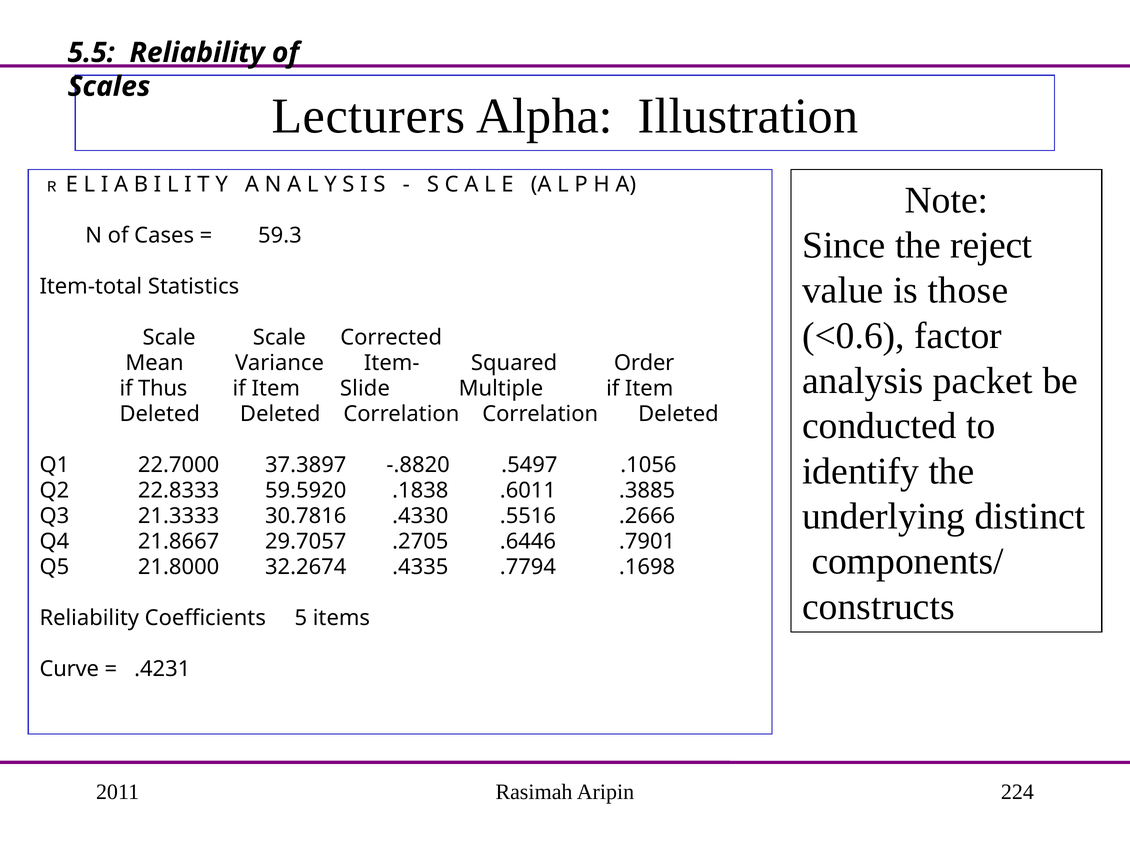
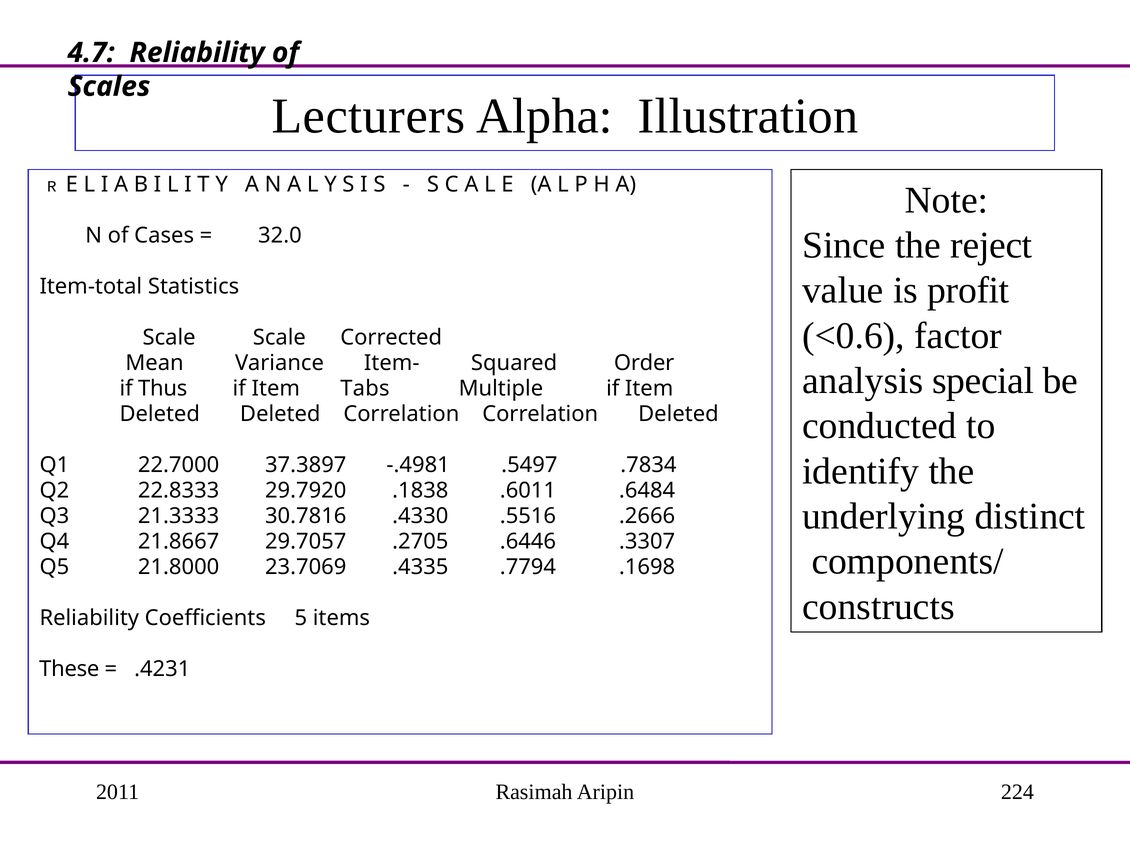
5.5: 5.5 -> 4.7
59.3: 59.3 -> 32.0
those: those -> profit
packet: packet -> special
Slide: Slide -> Tabs
-.8820: -.8820 -> -.4981
.1056: .1056 -> .7834
59.5920: 59.5920 -> 29.7920
.3885: .3885 -> .6484
.7901: .7901 -> .3307
32.2674: 32.2674 -> 23.7069
Curve: Curve -> These
